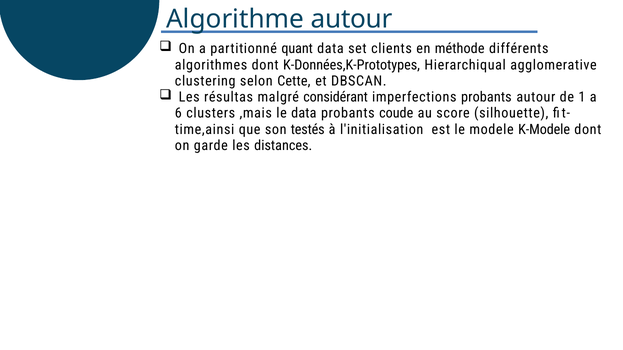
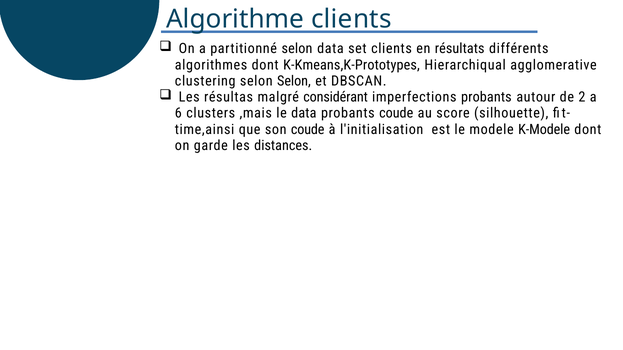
Algorithme autour: autour -> clients
partitionné quant: quant -> selon
méthode: méthode -> résultats
K-Données,K-Prototypes: K-Données,K-Prototypes -> K-Kmeans,K-Prototypes
selon Cette: Cette -> Selon
1: 1 -> 2
son testés: testés -> coude
